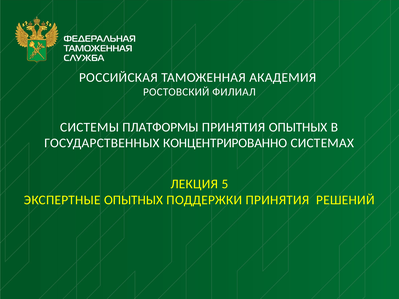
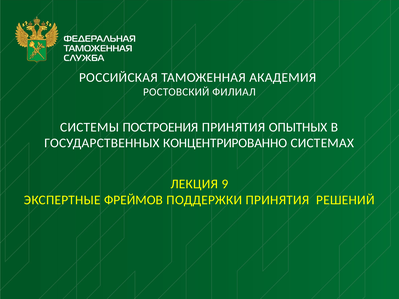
ПЛАТФОРМЫ: ПЛАТФОРМЫ -> ПОСТРОЕНИЯ
5: 5 -> 9
ЭКСПЕРТНЫЕ ОПЫТНЫХ: ОПЫТНЫХ -> ФРЕЙМОВ
